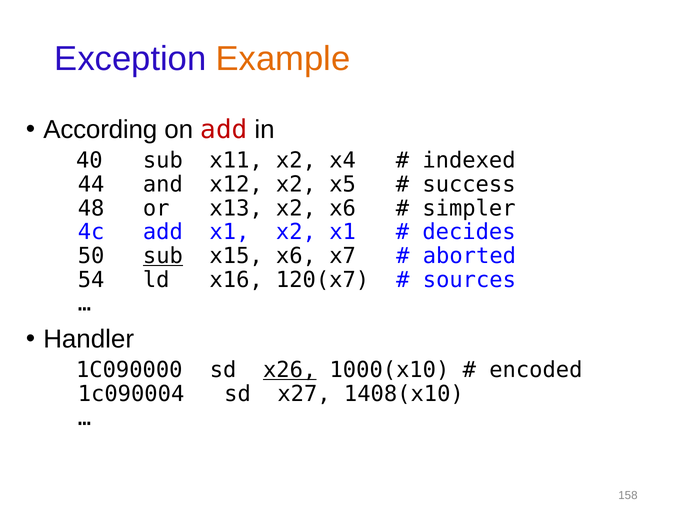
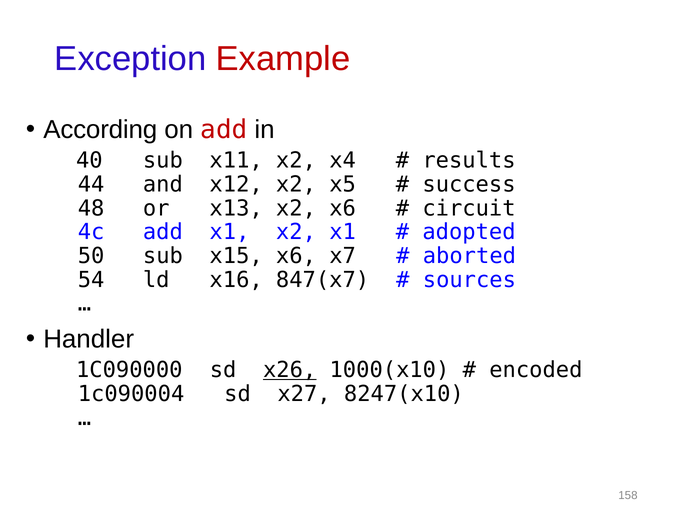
Example colour: orange -> red
indexed: indexed -> results
simpler: simpler -> circuit
decides: decides -> adopted
sub at (163, 256) underline: present -> none
120(x7: 120(x7 -> 847(x7
1408(x10: 1408(x10 -> 8247(x10
